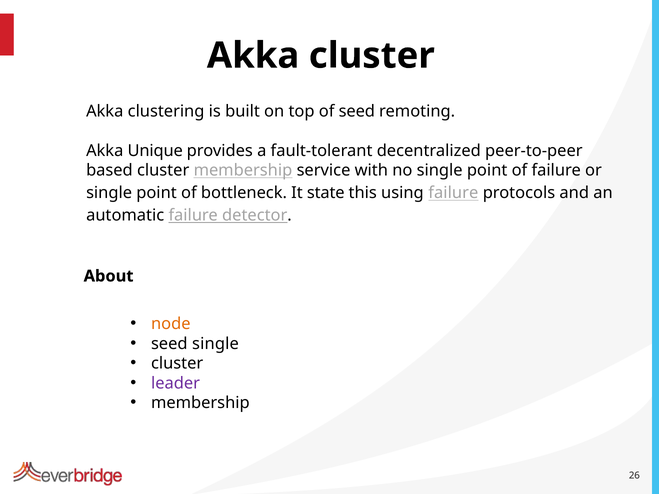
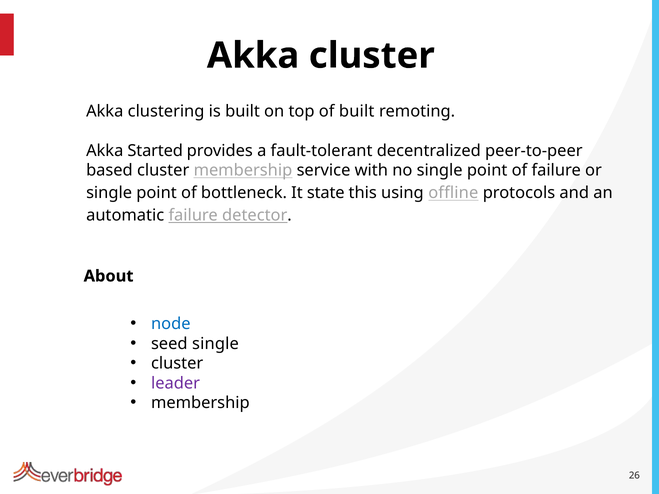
of seed: seed -> built
Unique: Unique -> Started
using failure: failure -> offline
node colour: orange -> blue
